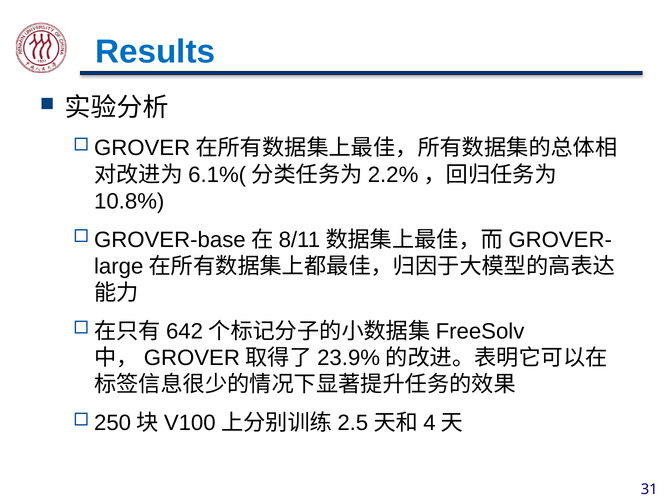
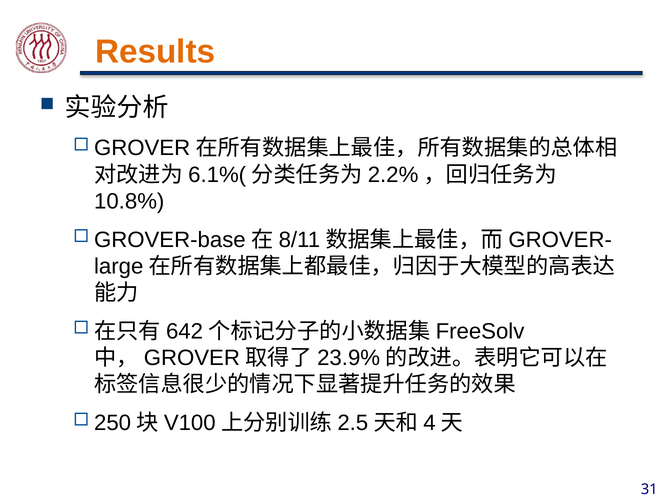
Results colour: blue -> orange
